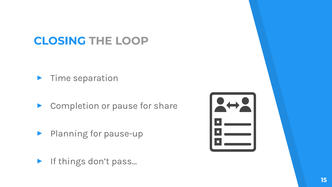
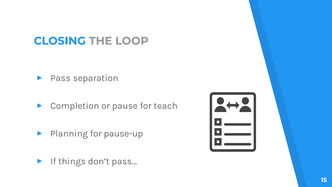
Time: Time -> Pass
share: share -> teach
